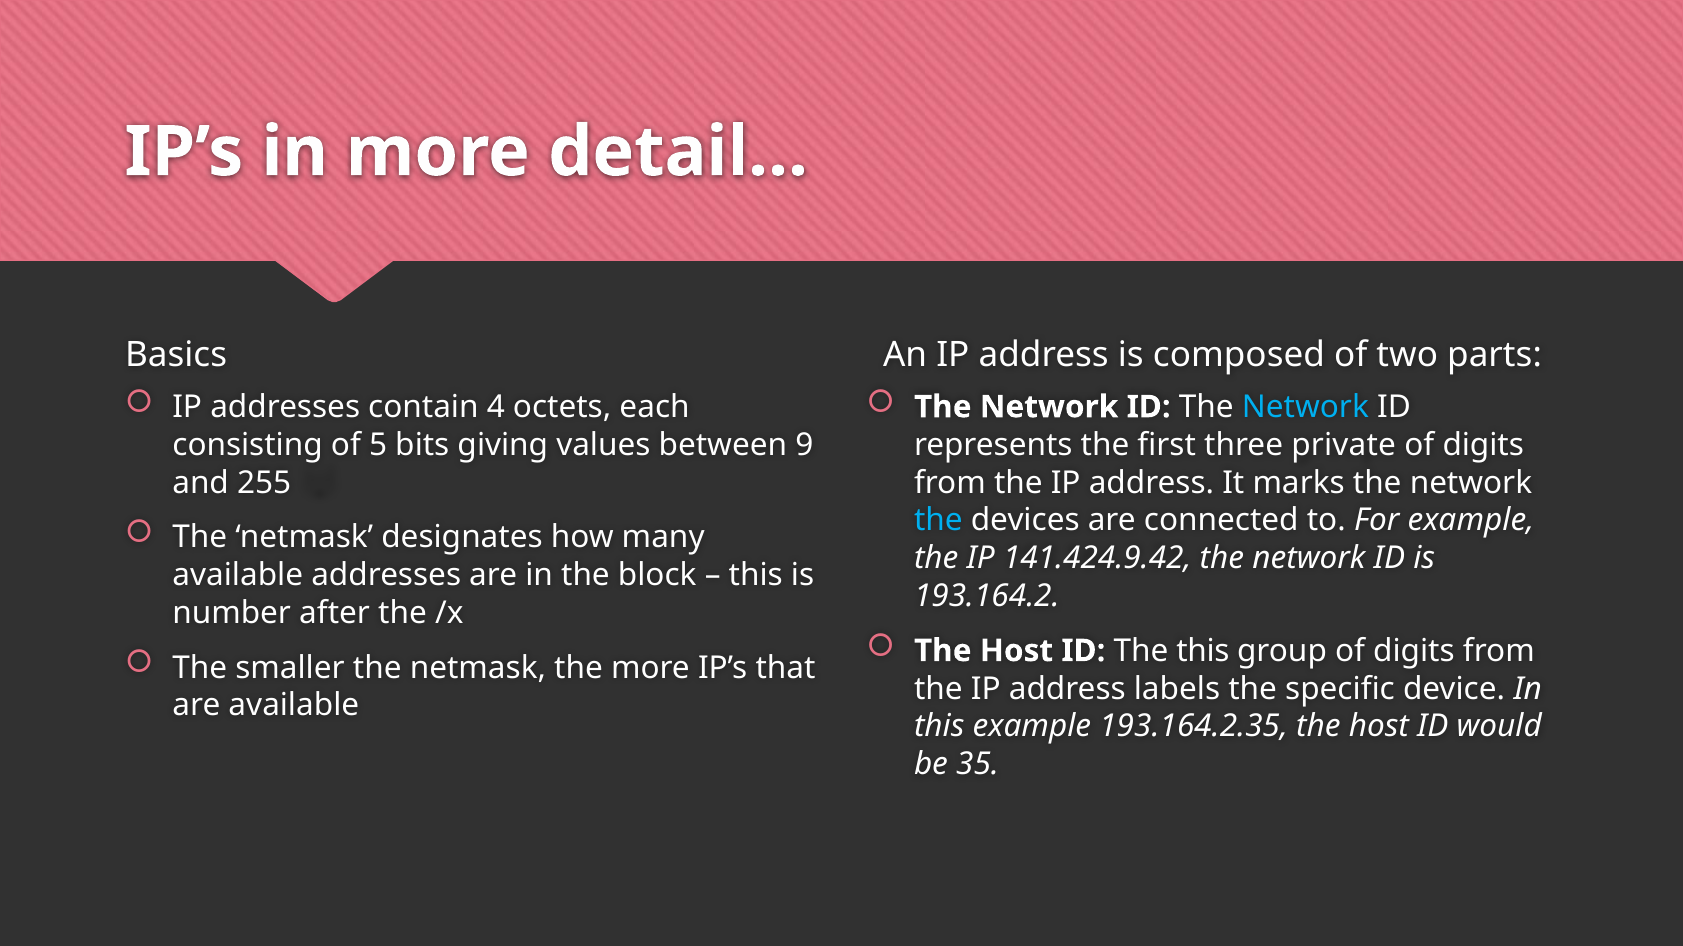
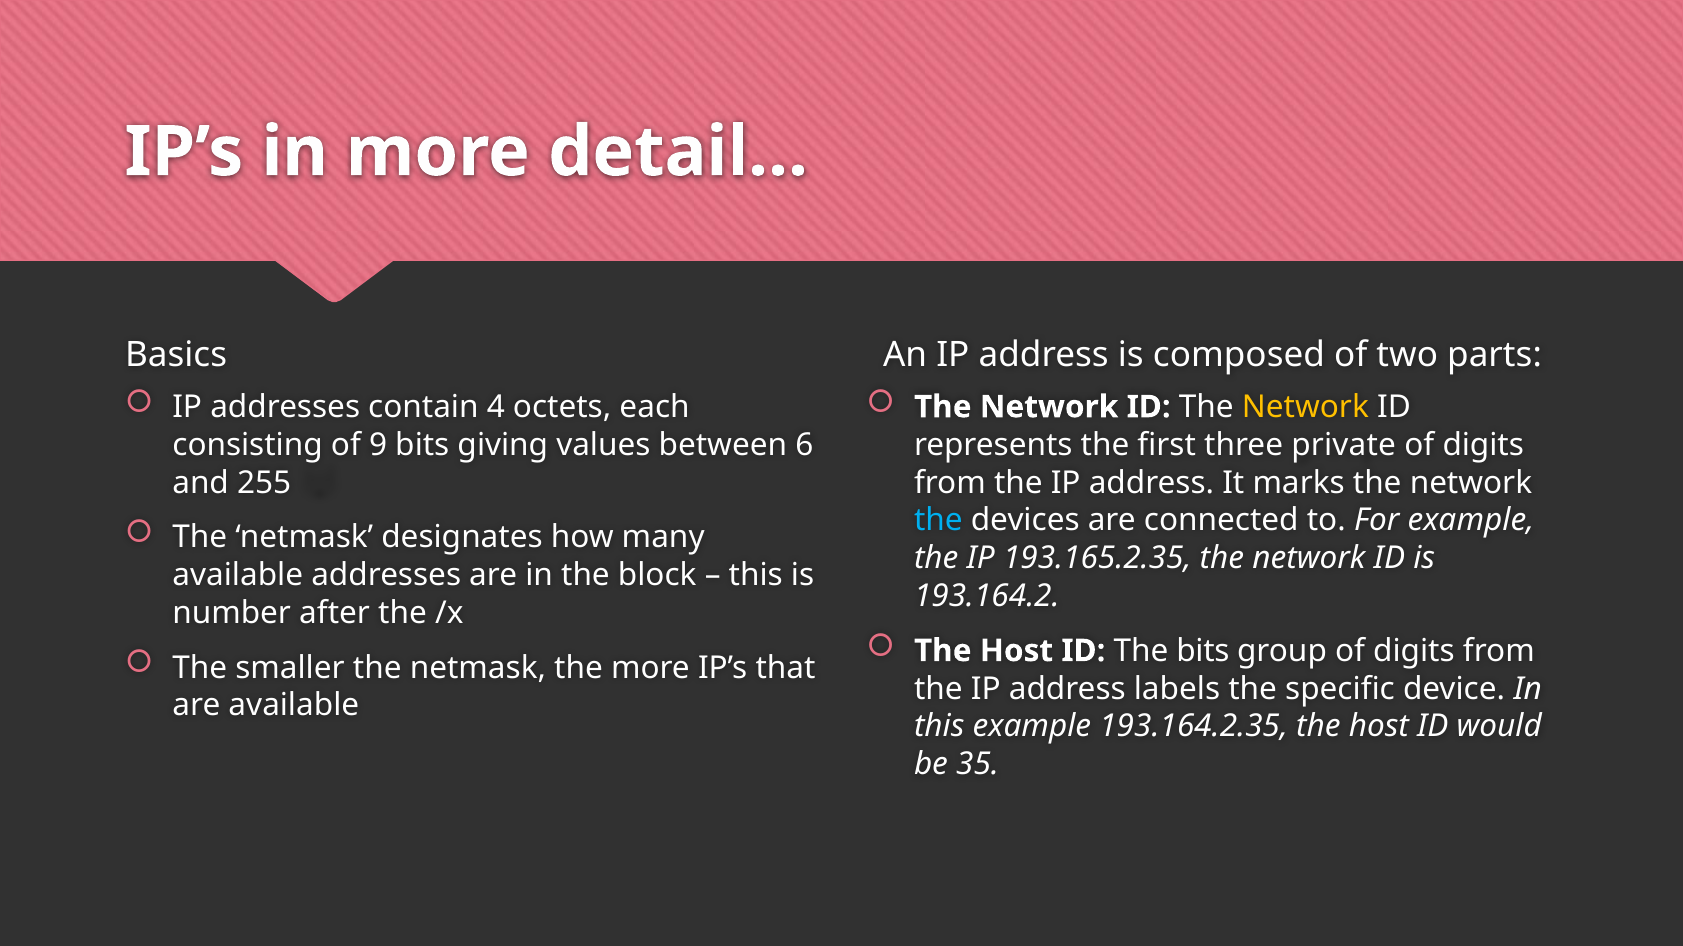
Network at (1305, 407) colour: light blue -> yellow
5: 5 -> 9
9: 9 -> 6
141.424.9.42: 141.424.9.42 -> 193.165.2.35
The this: this -> bits
